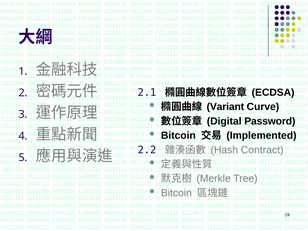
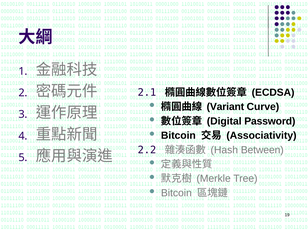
Implemented: Implemented -> Associativity
Contract: Contract -> Between
